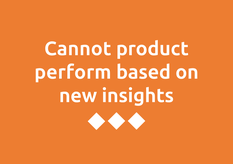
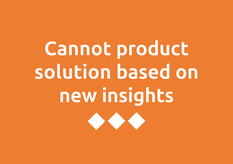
perform: perform -> solution
